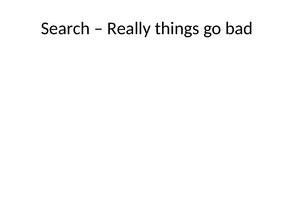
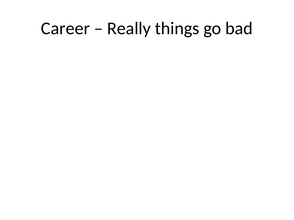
Search: Search -> Career
